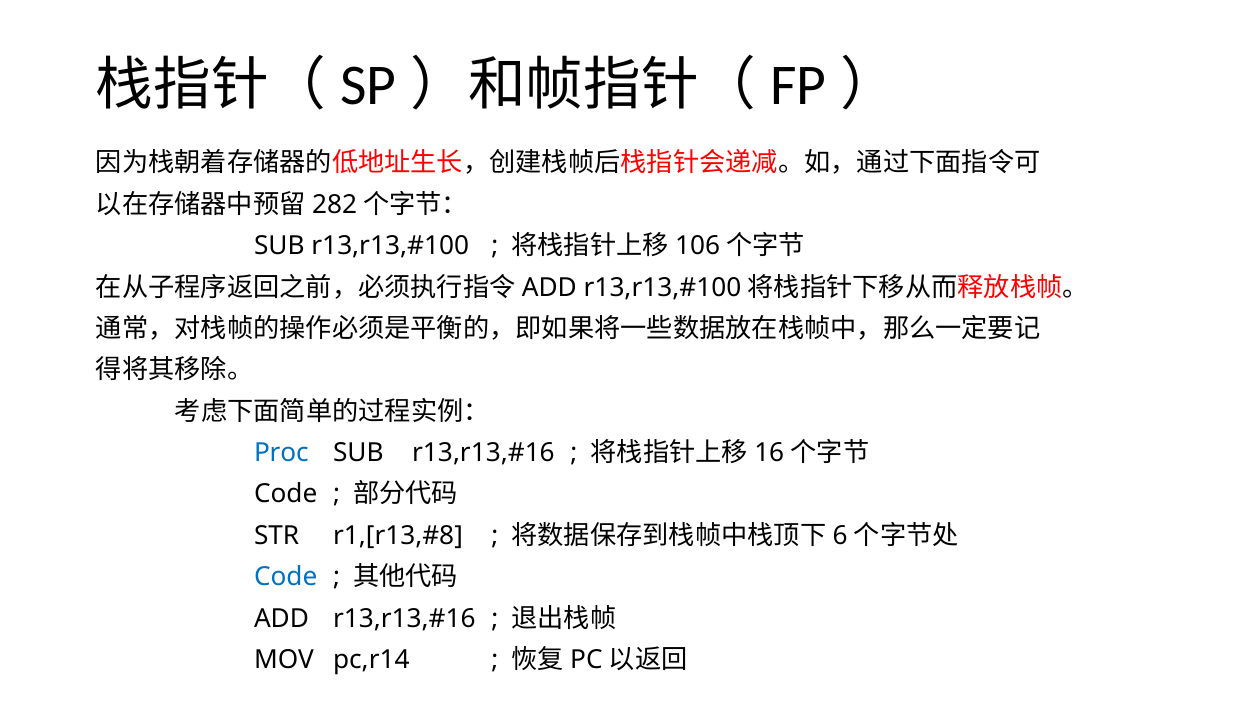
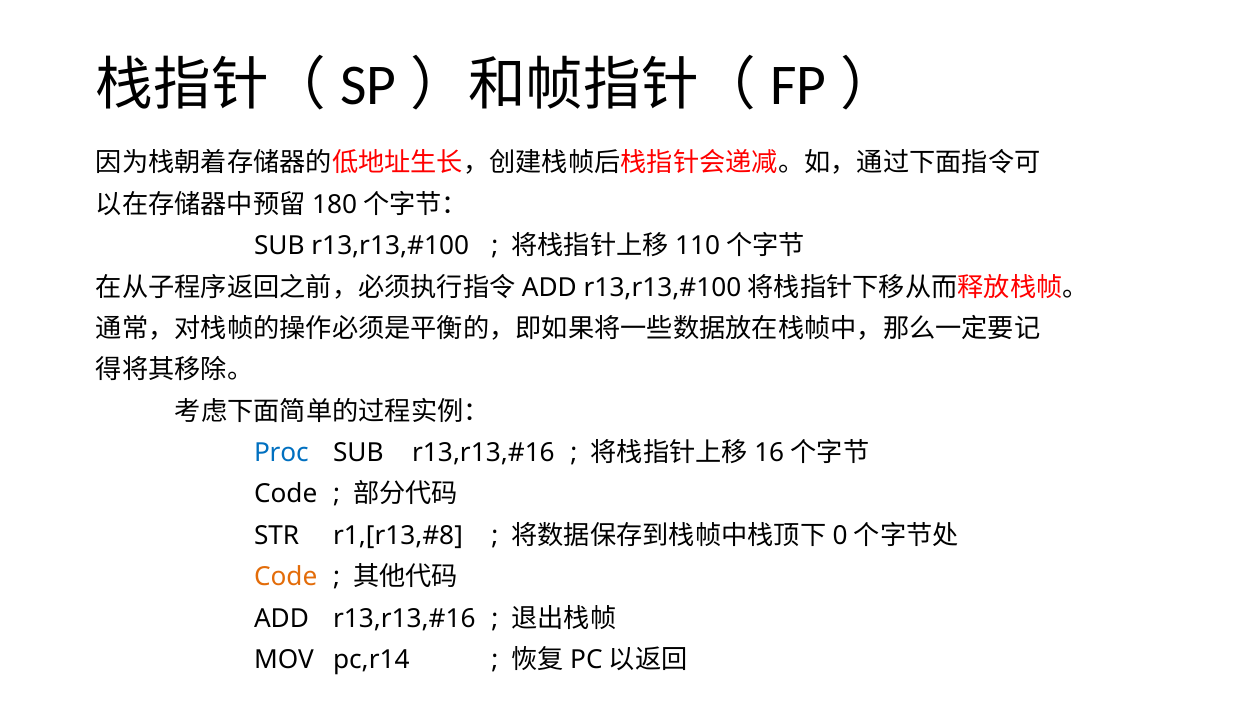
282: 282 -> 180
106: 106 -> 110
6: 6 -> 0
Code at (286, 577) colour: blue -> orange
